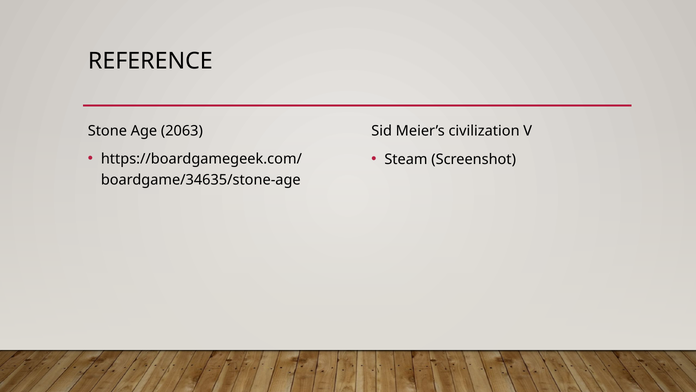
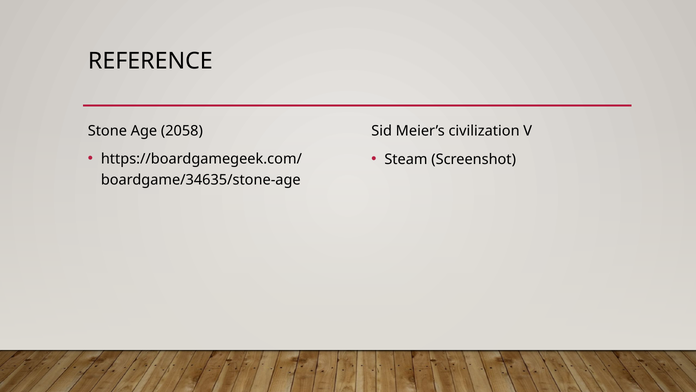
2063: 2063 -> 2058
